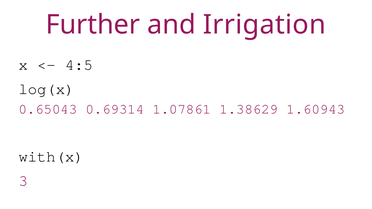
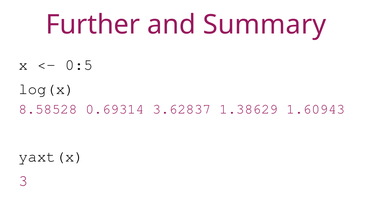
Irrigation: Irrigation -> Summary
4:5: 4:5 -> 0:5
0.65043: 0.65043 -> 8.58528
1.07861: 1.07861 -> 3.62837
with(x: with(x -> yaxt(x
